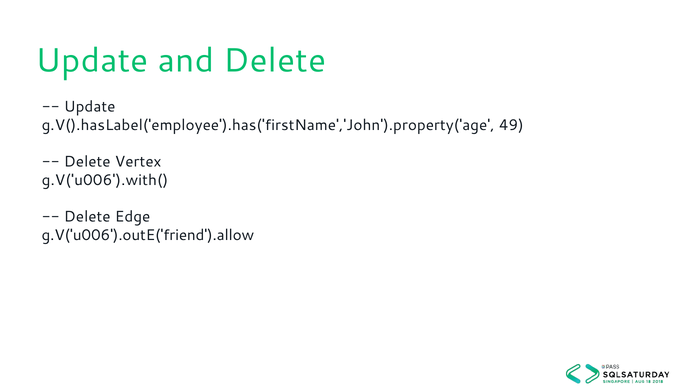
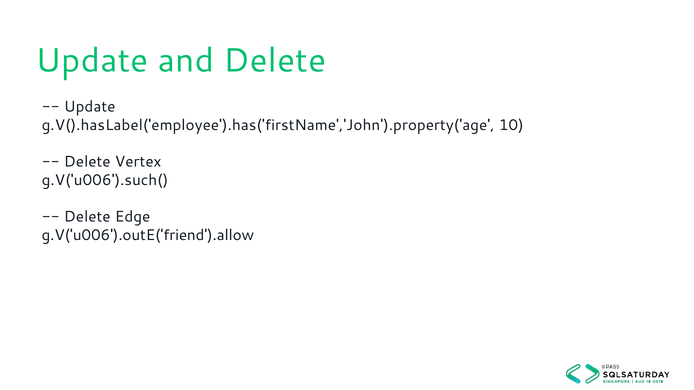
49: 49 -> 10
g.V('u006').with(: g.V('u006').with( -> g.V('u006').such(
